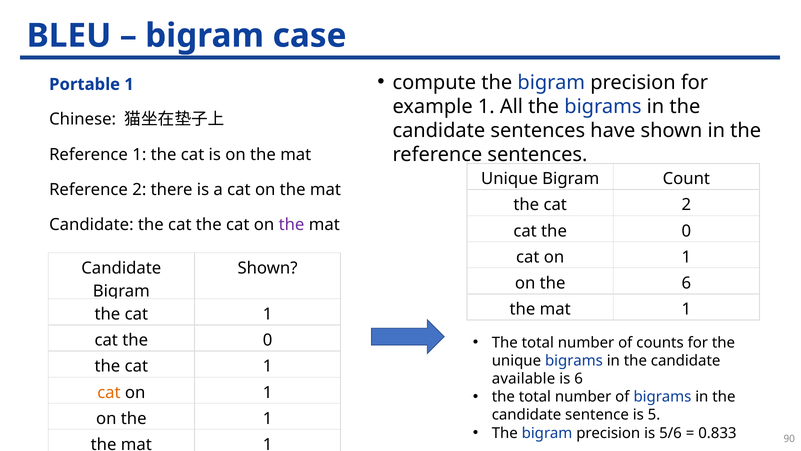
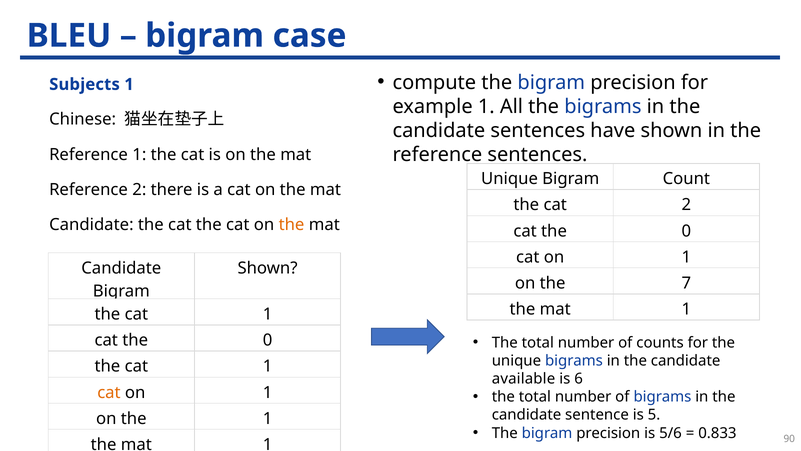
Portable: Portable -> Subjects
the at (292, 224) colour: purple -> orange
the 6: 6 -> 7
